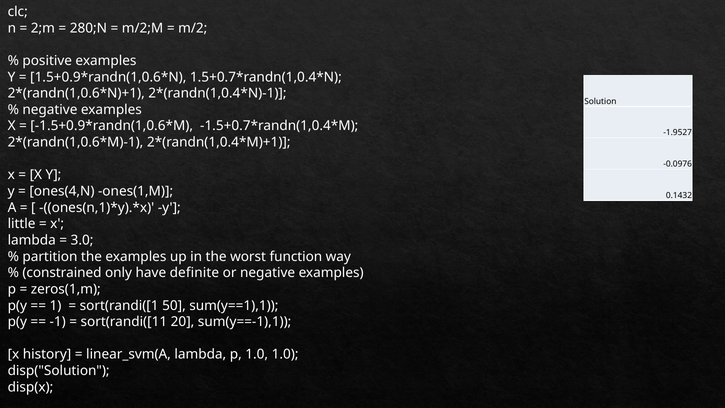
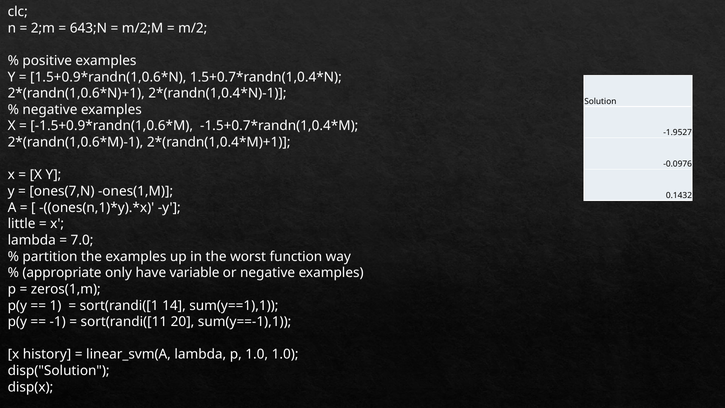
280;N: 280;N -> 643;N
ones(4,N: ones(4,N -> ones(7,N
3.0: 3.0 -> 7.0
constrained: constrained -> appropriate
definite: definite -> variable
50: 50 -> 14
